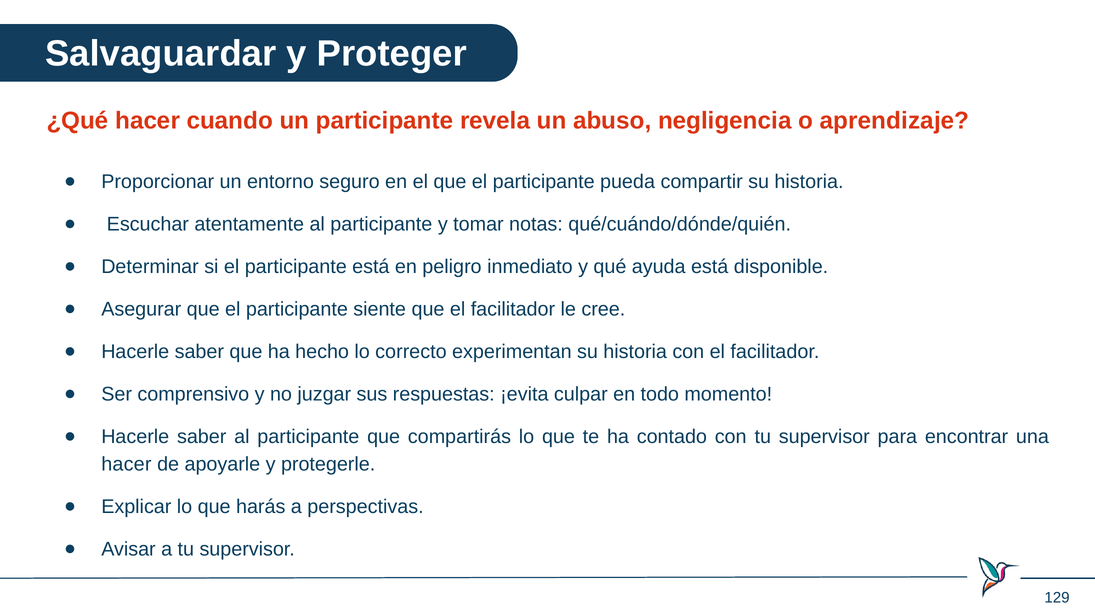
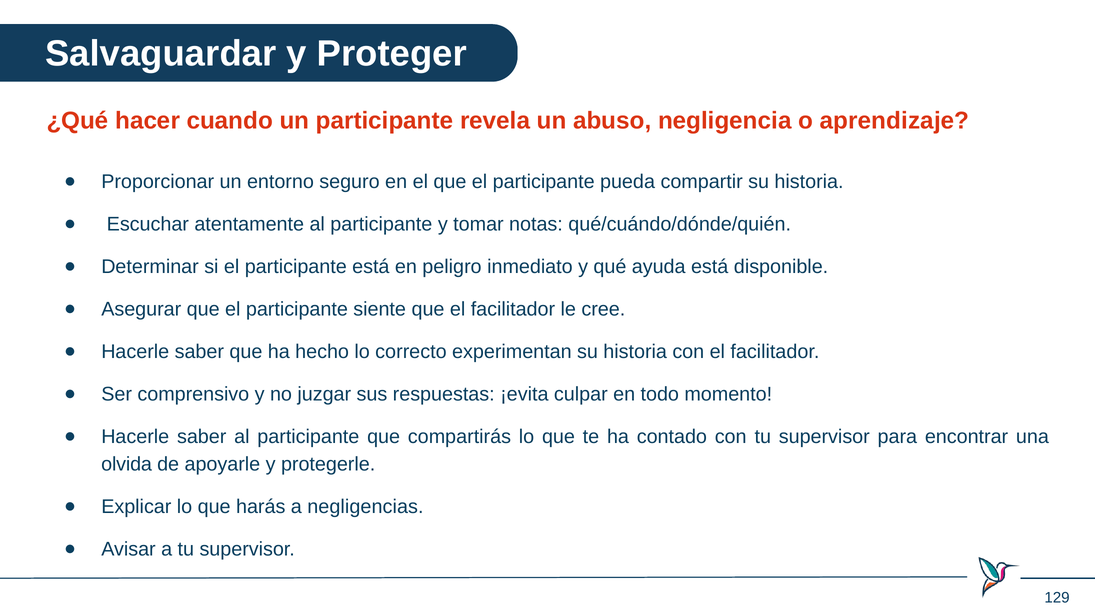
hacer at (126, 464): hacer -> olvida
perspectivas: perspectivas -> negligencias
